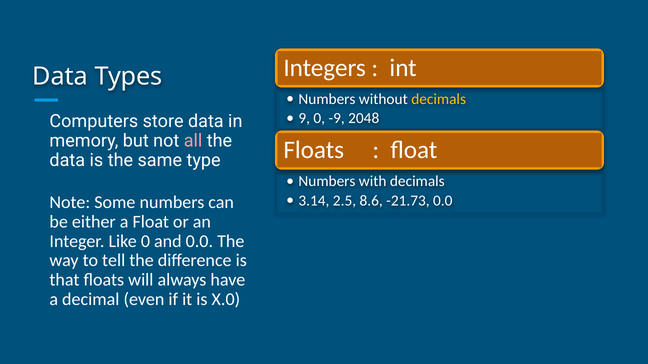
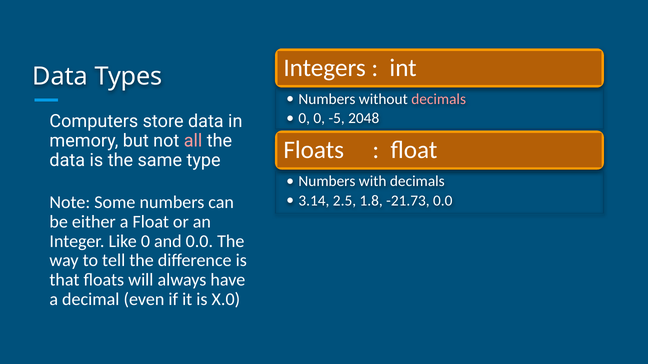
decimals at (439, 99) colour: yellow -> pink
9 at (304, 118): 9 -> 0
-9: -9 -> -5
8.6: 8.6 -> 1.8
